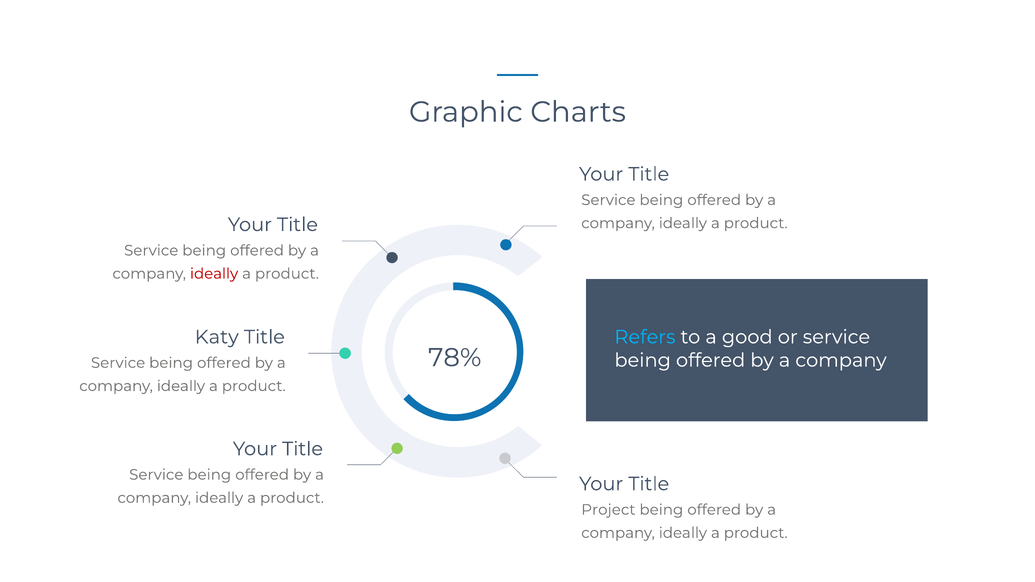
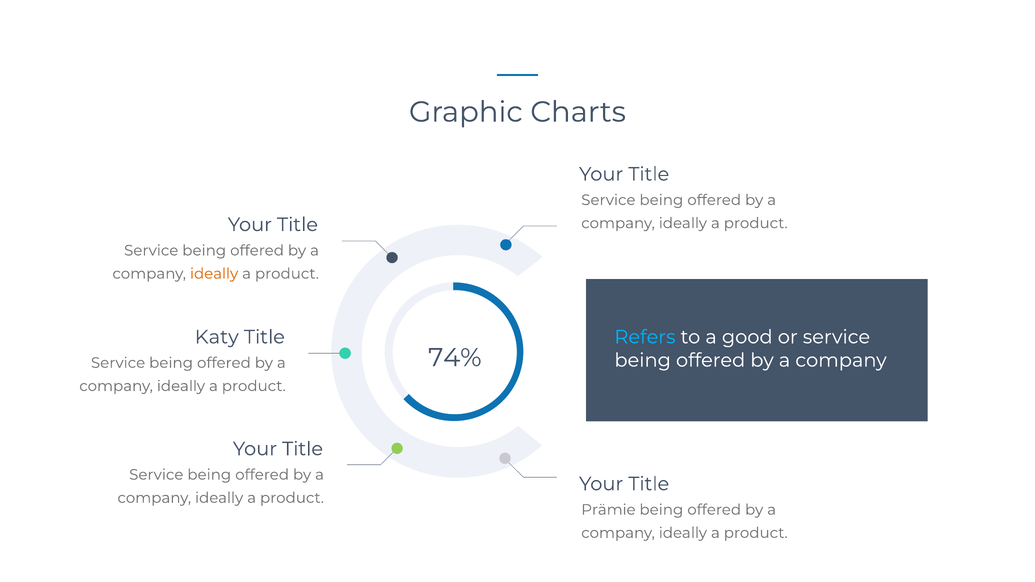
ideally at (214, 274) colour: red -> orange
78%: 78% -> 74%
Project: Project -> Prämie
